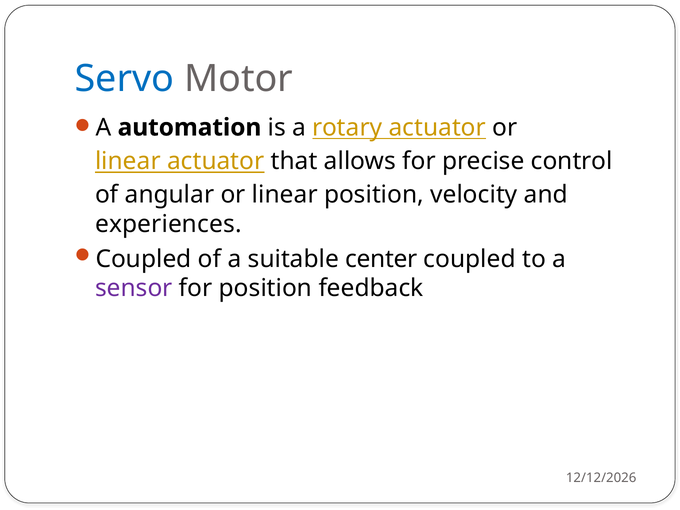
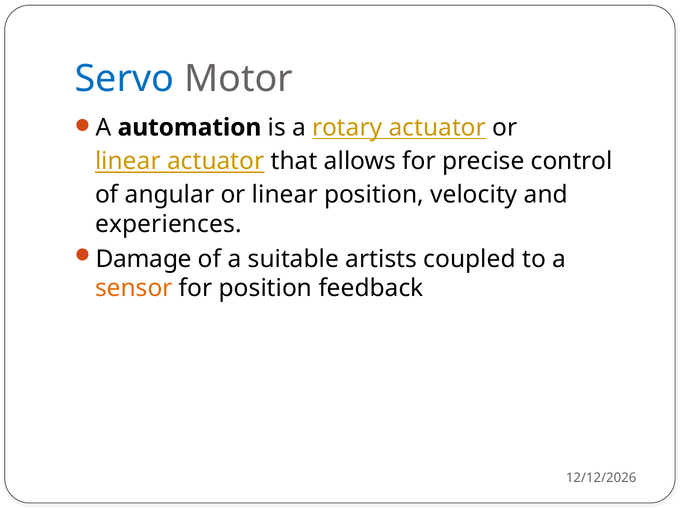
Coupled at (144, 259): Coupled -> Damage
center: center -> artists
sensor colour: purple -> orange
